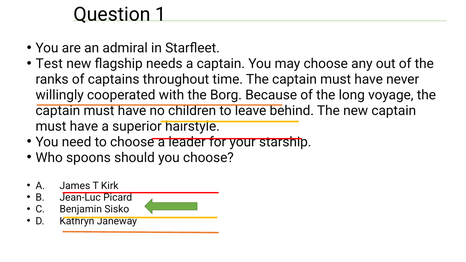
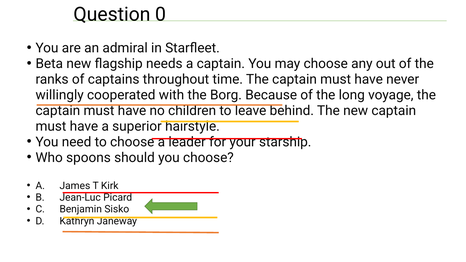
1: 1 -> 0
Test: Test -> Beta
